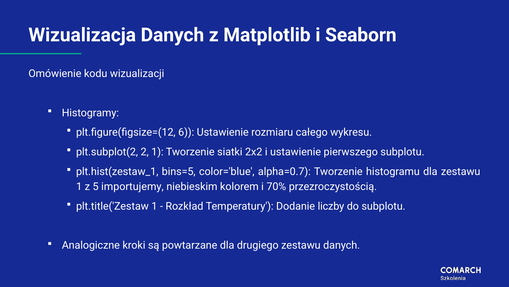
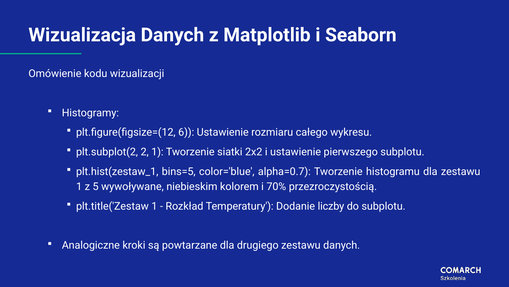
importujemy: importujemy -> wywoływane
